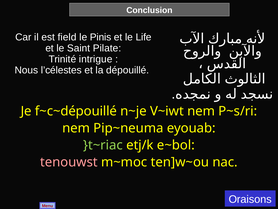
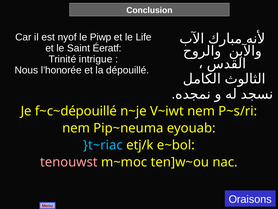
field: field -> nyof
Pinis: Pinis -> Piwp
Pilate: Pilate -> Éeratf
l’célestes: l’célestes -> l’honorée
}t~riac colour: light green -> light blue
